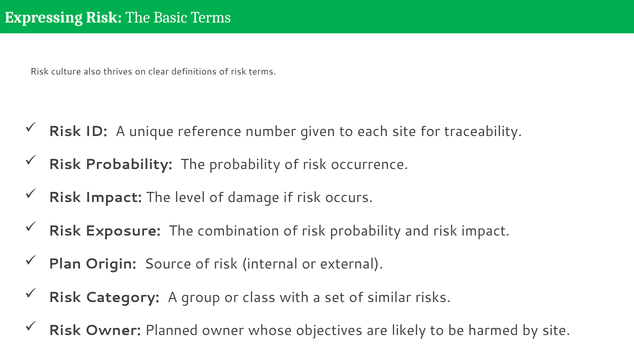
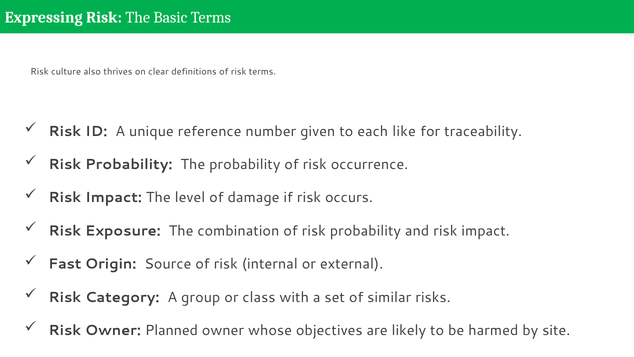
each site: site -> like
Plan: Plan -> Fast
